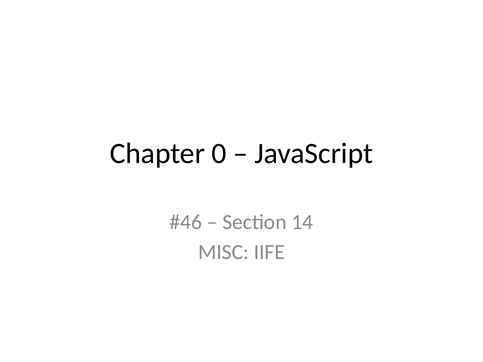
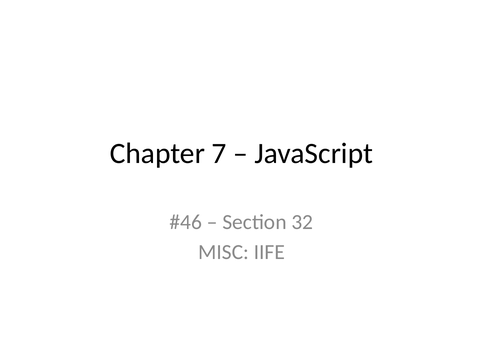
0: 0 -> 7
14: 14 -> 32
